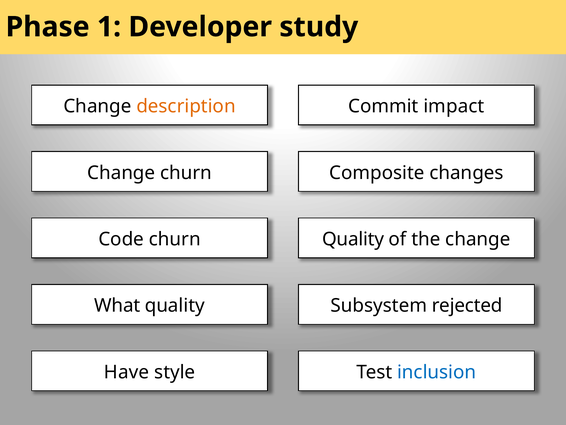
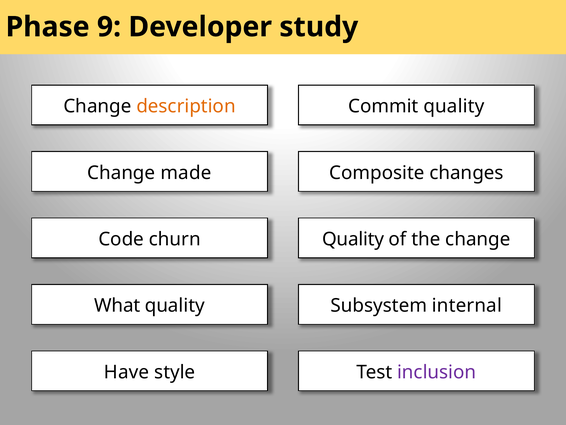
1: 1 -> 9
Commit impact: impact -> quality
Change churn: churn -> made
rejected: rejected -> internal
inclusion colour: blue -> purple
